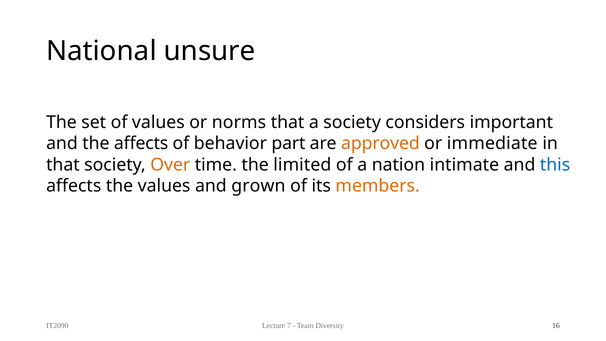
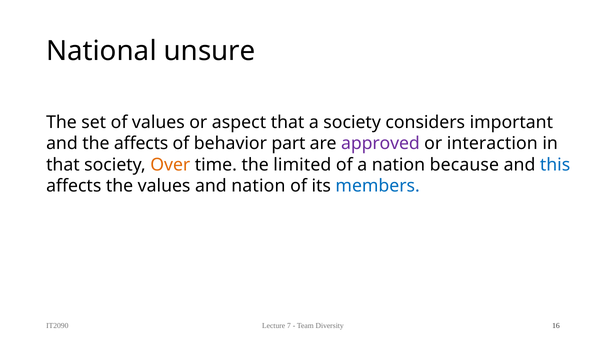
norms: norms -> aspect
approved colour: orange -> purple
immediate: immediate -> interaction
intimate: intimate -> because
and grown: grown -> nation
members colour: orange -> blue
